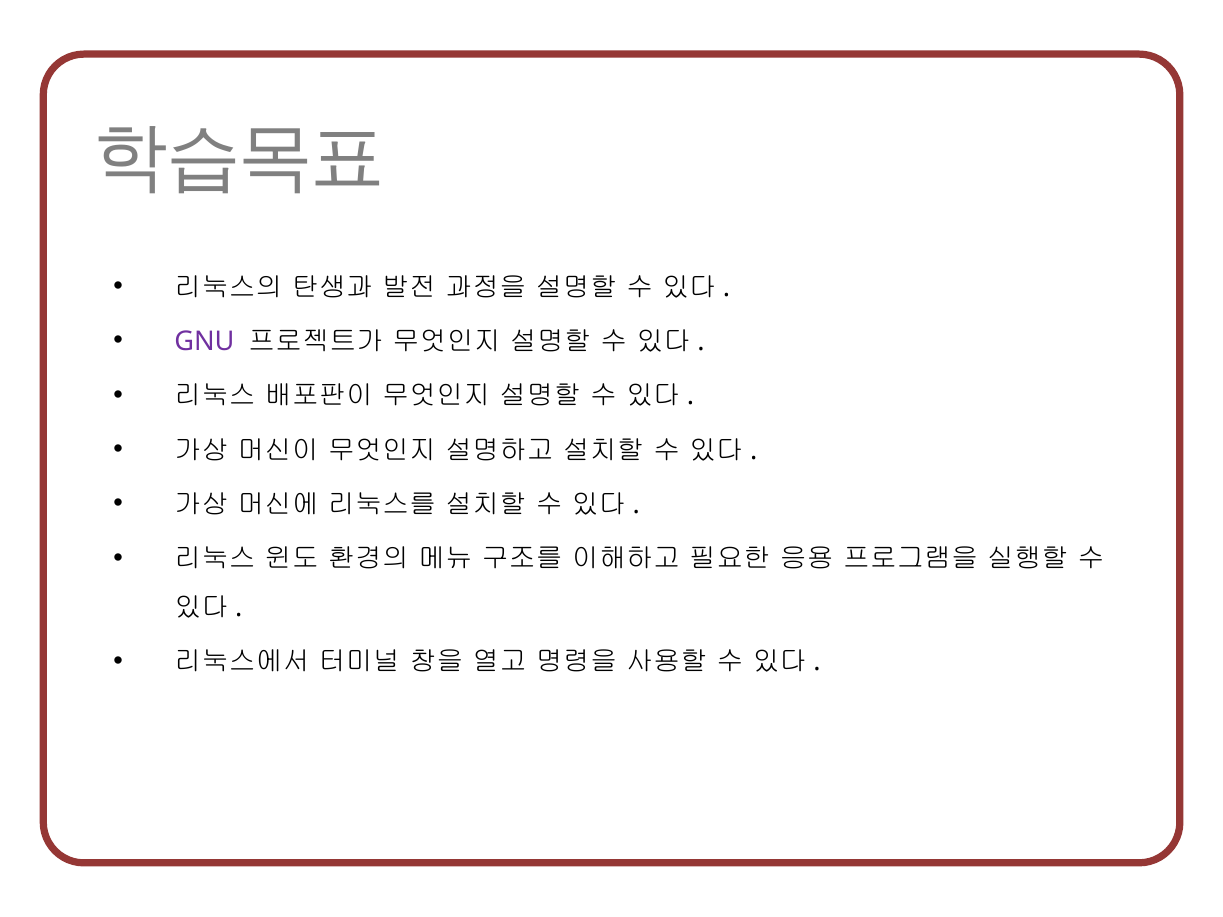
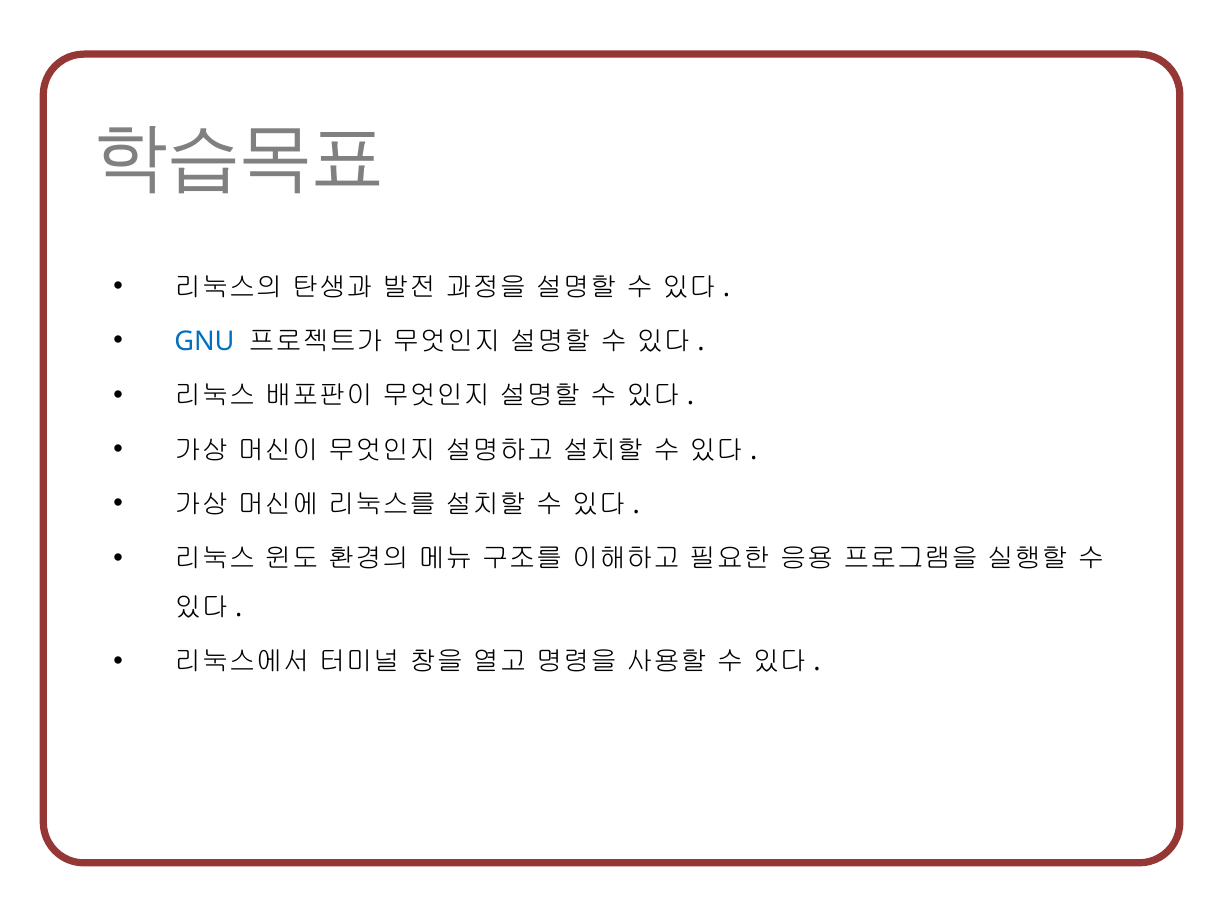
GNU colour: purple -> blue
